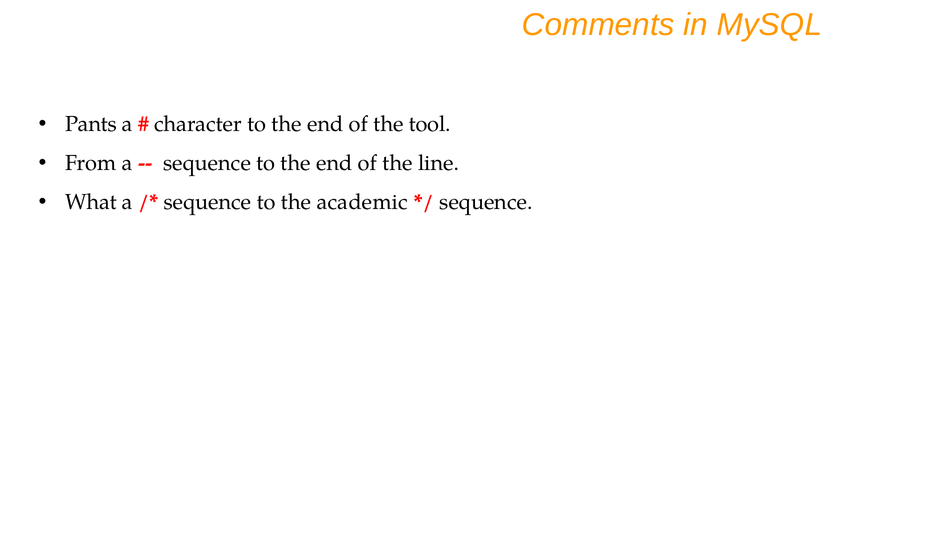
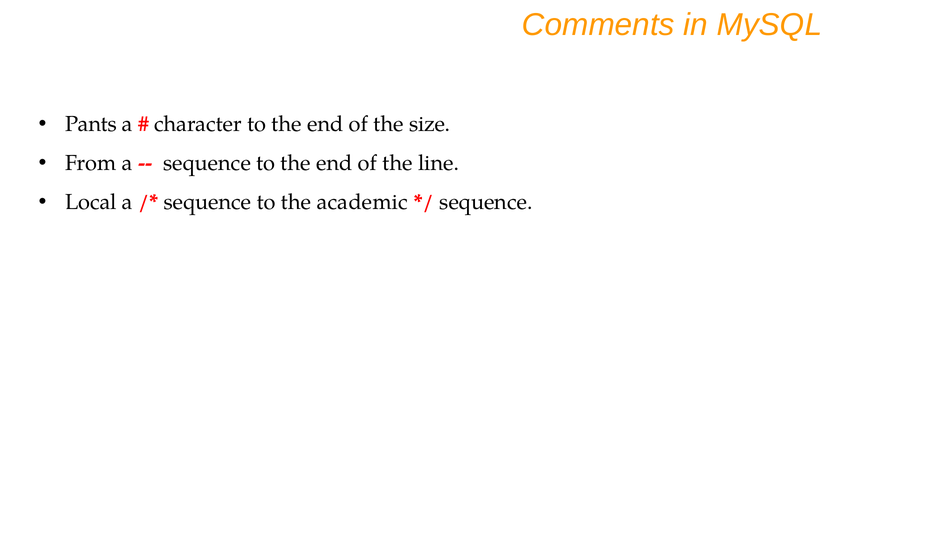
tool: tool -> size
What: What -> Local
